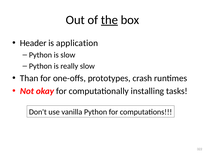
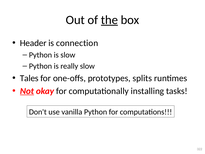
application: application -> connection
Than: Than -> Tales
crash: crash -> splits
Not underline: none -> present
